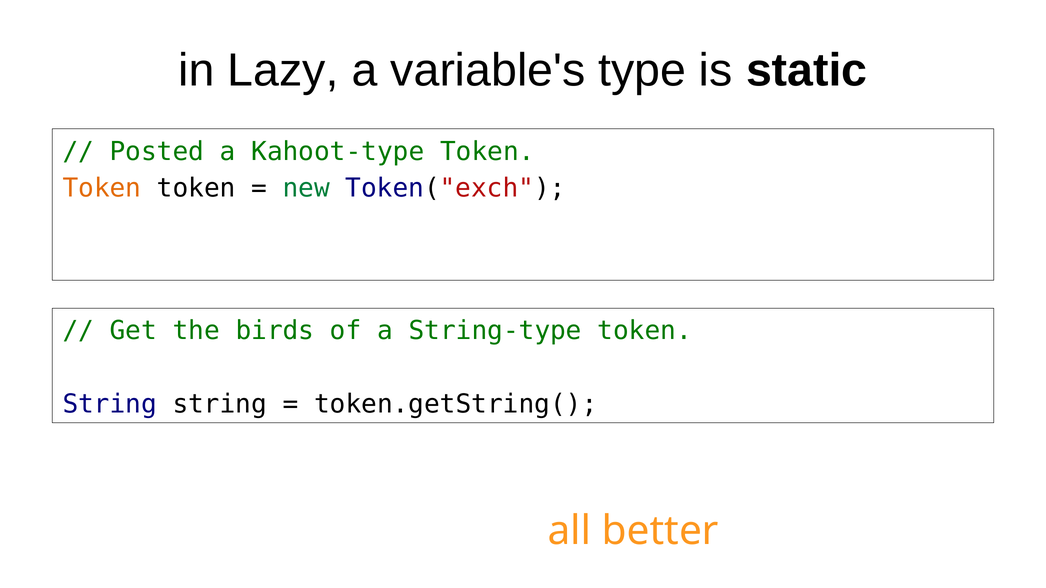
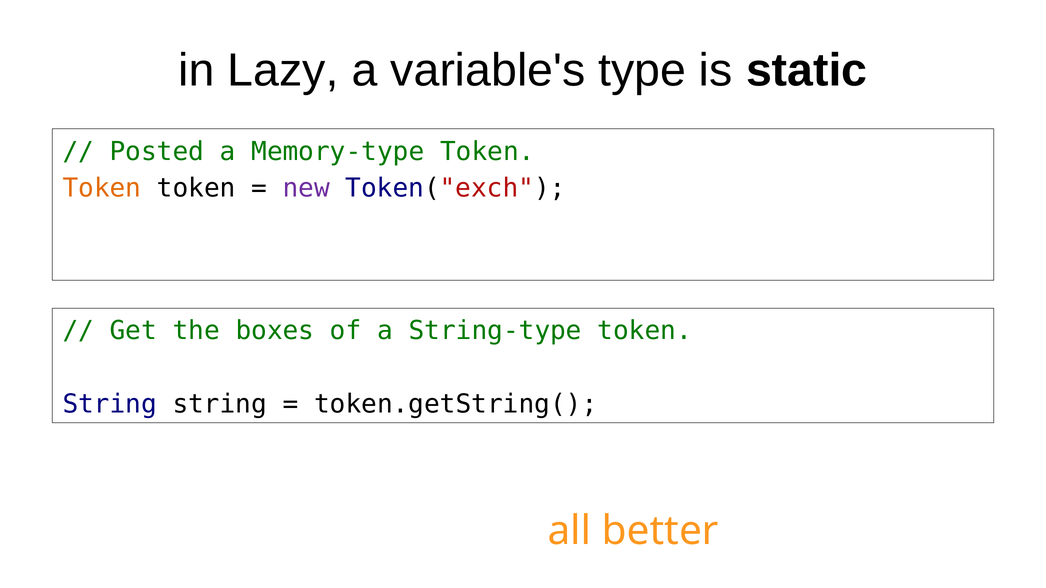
Kahoot-type: Kahoot-type -> Memory-type
new colour: green -> purple
birds: birds -> boxes
